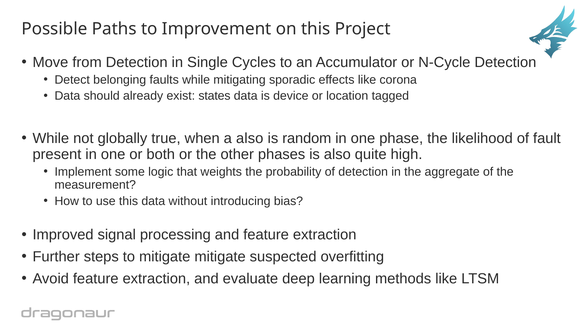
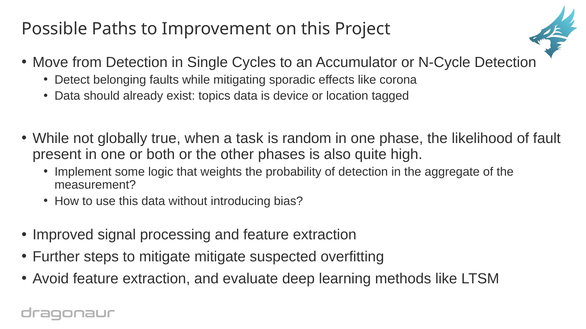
states: states -> topics
a also: also -> task
